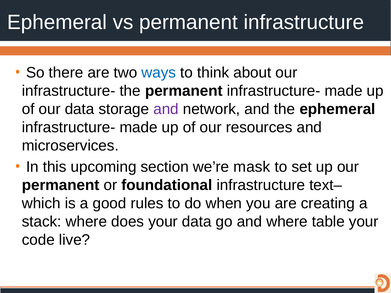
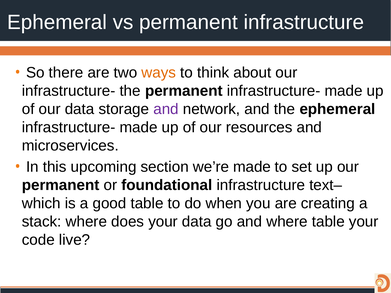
ways colour: blue -> orange
we’re mask: mask -> made
good rules: rules -> table
